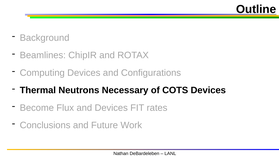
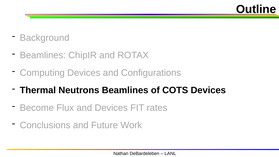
Neutrons Necessary: Necessary -> Beamlines
